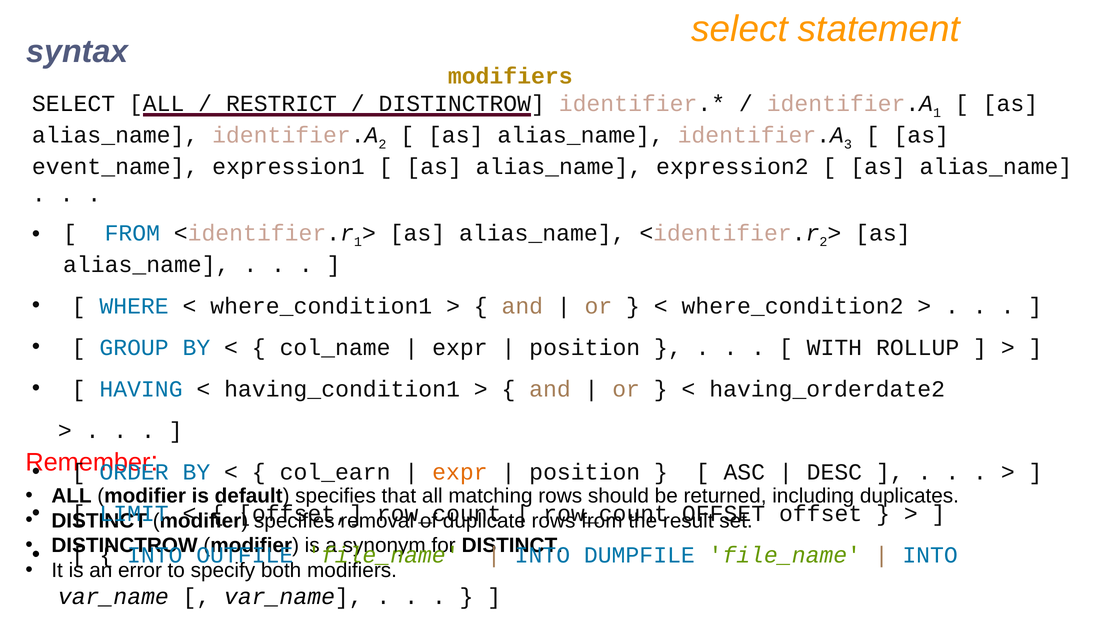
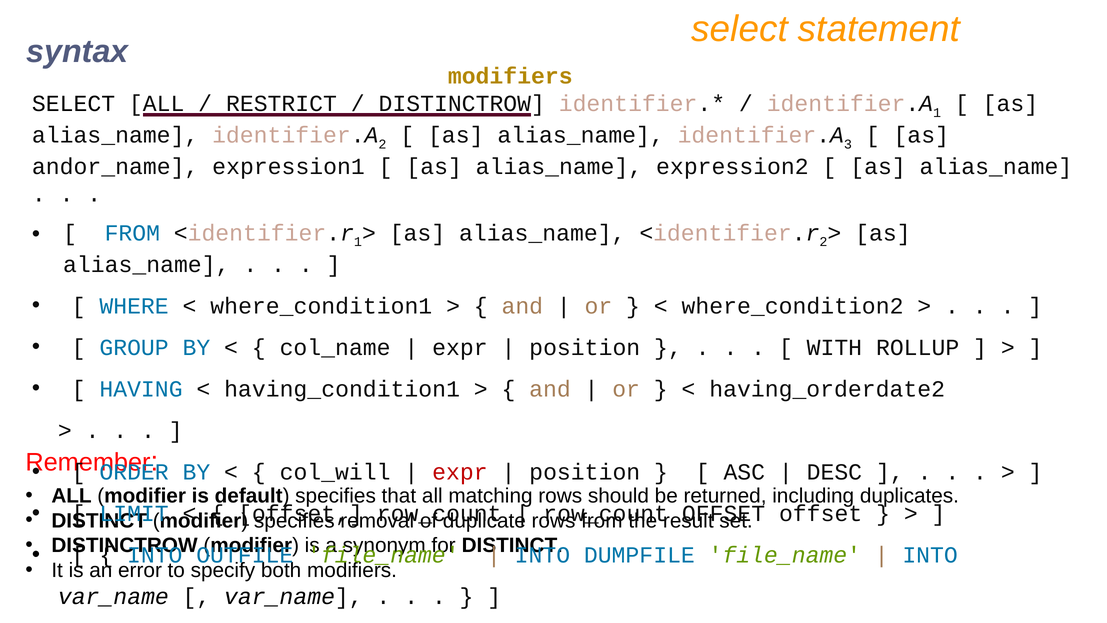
event_name: event_name -> andor_name
col_earn: col_earn -> col_will
expr at (460, 472) colour: orange -> red
